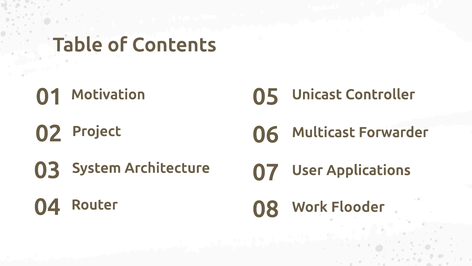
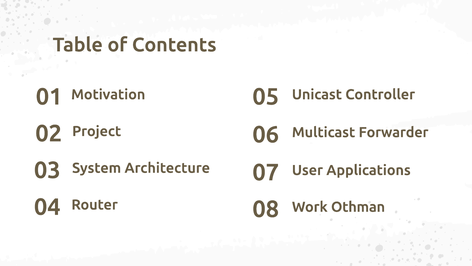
Flooder: Flooder -> Othman
